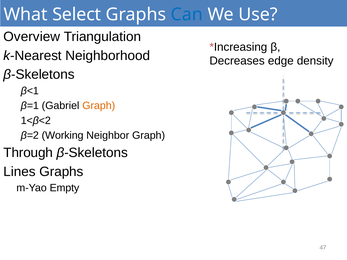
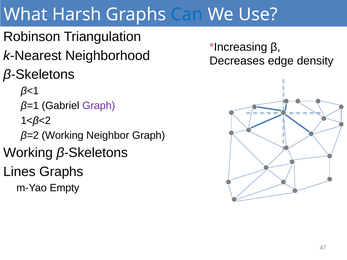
Select: Select -> Harsh
Overview: Overview -> Robinson
Graph at (99, 106) colour: orange -> purple
Through at (28, 153): Through -> Working
